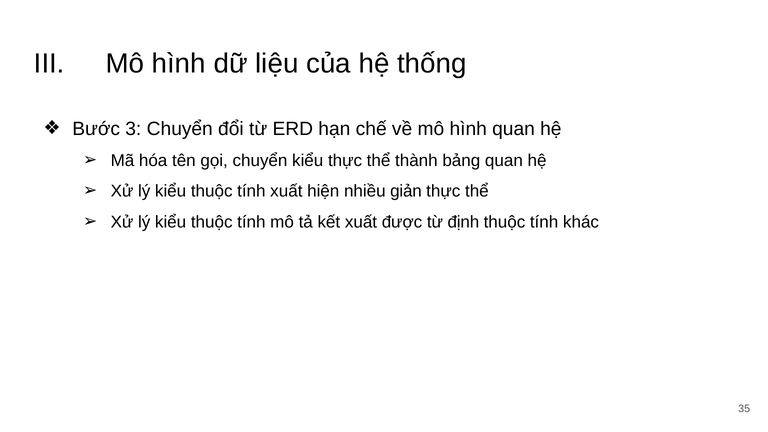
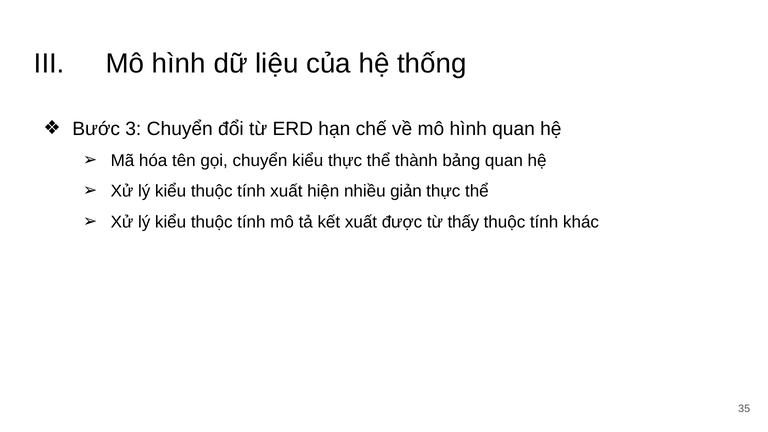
định: định -> thấy
